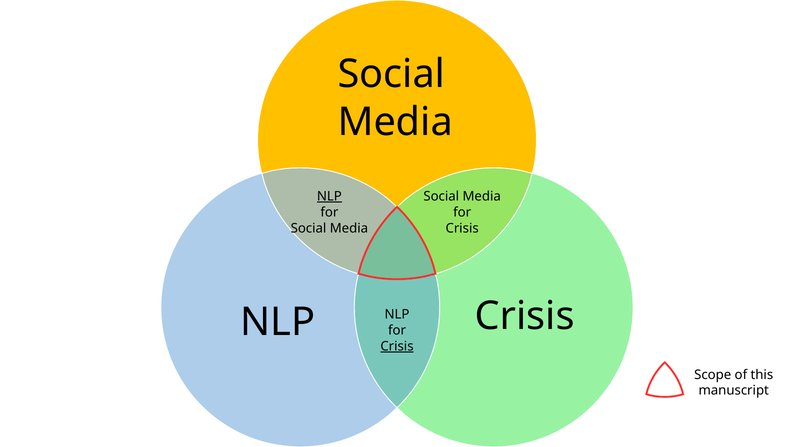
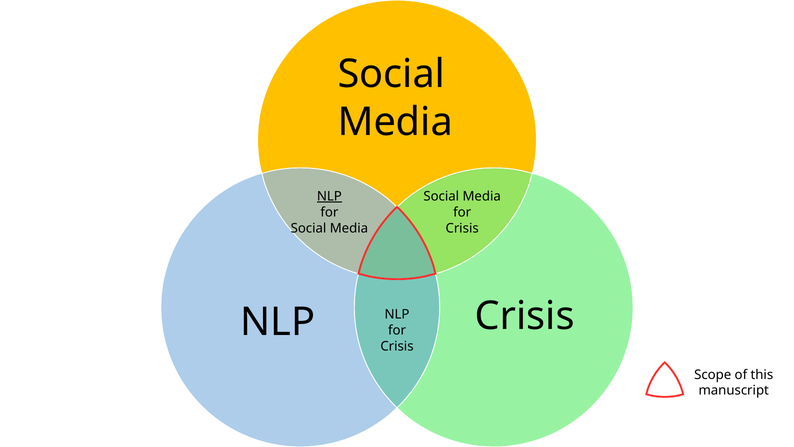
Crisis at (397, 346) underline: present -> none
